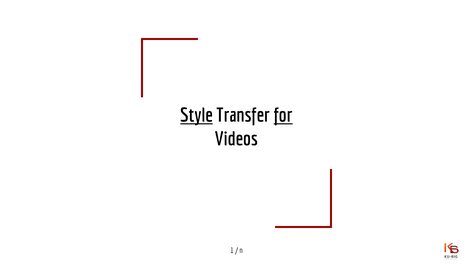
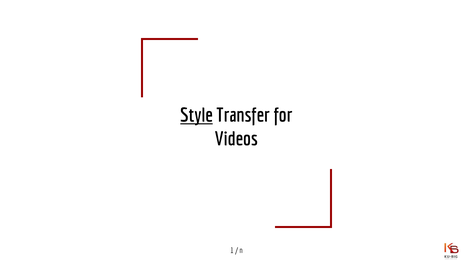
for underline: present -> none
